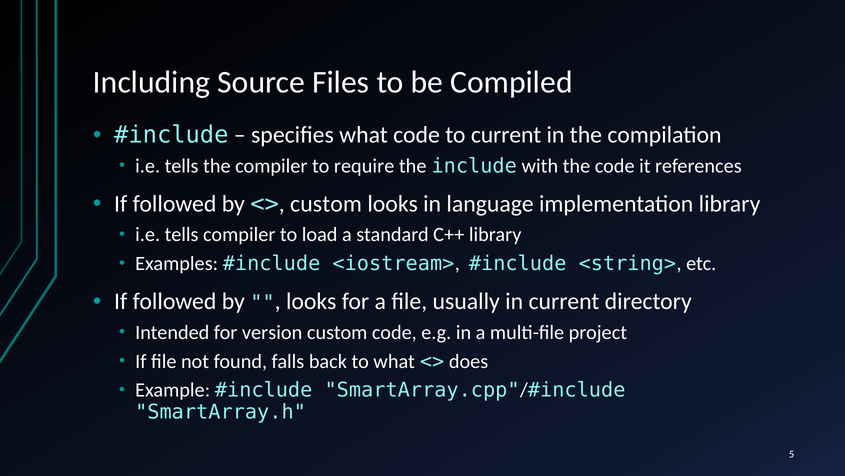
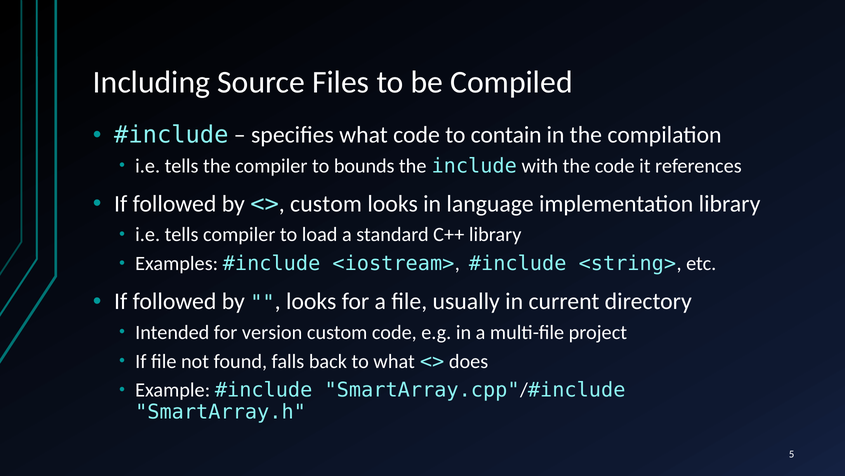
to current: current -> contain
require: require -> bounds
